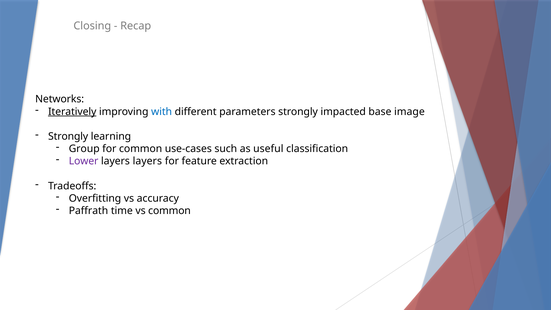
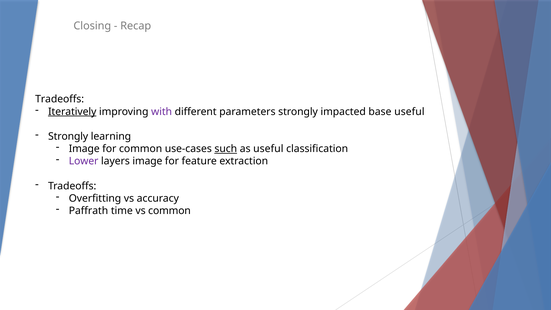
Networks at (60, 99): Networks -> Tradeoffs
with colour: blue -> purple
base image: image -> useful
Group at (84, 149): Group -> Image
such underline: none -> present
layers layers: layers -> image
